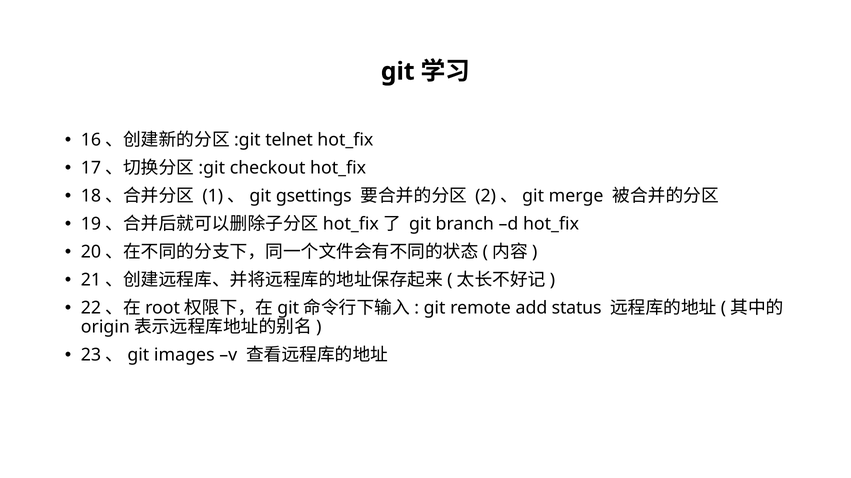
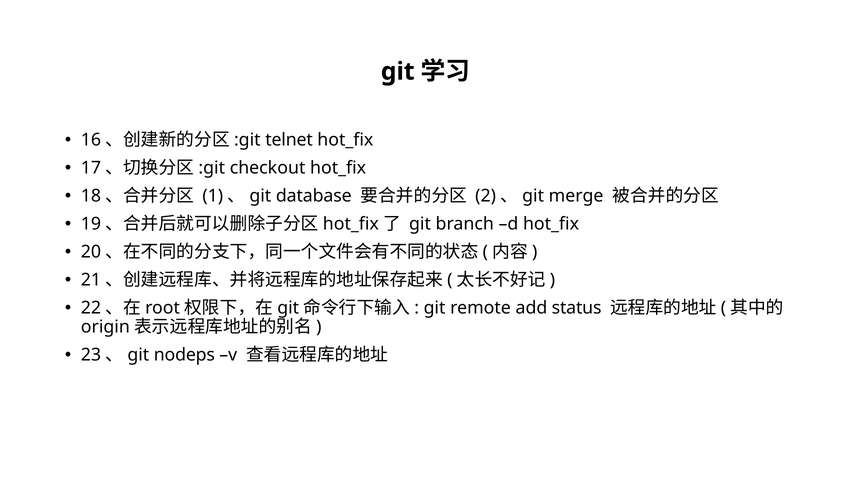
gsettings: gsettings -> database
images: images -> nodeps
